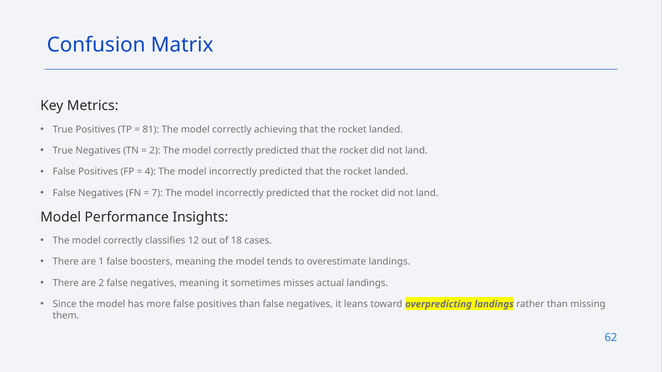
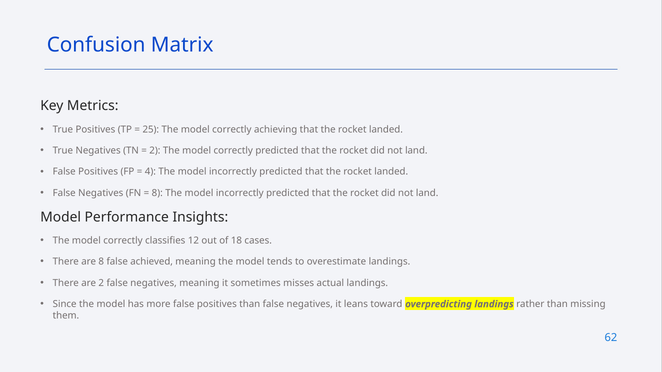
81: 81 -> 25
7 at (157, 193): 7 -> 8
are 1: 1 -> 8
boosters: boosters -> achieved
